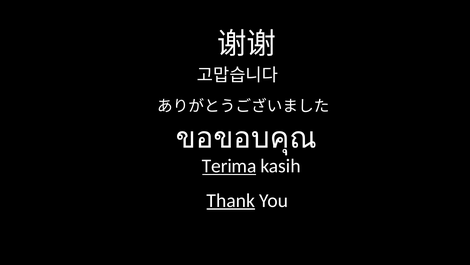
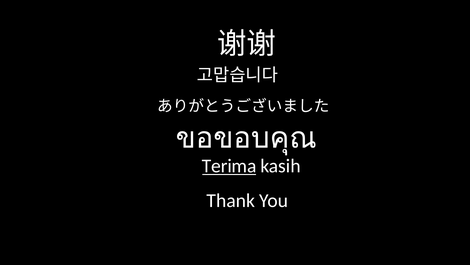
Thank underline: present -> none
